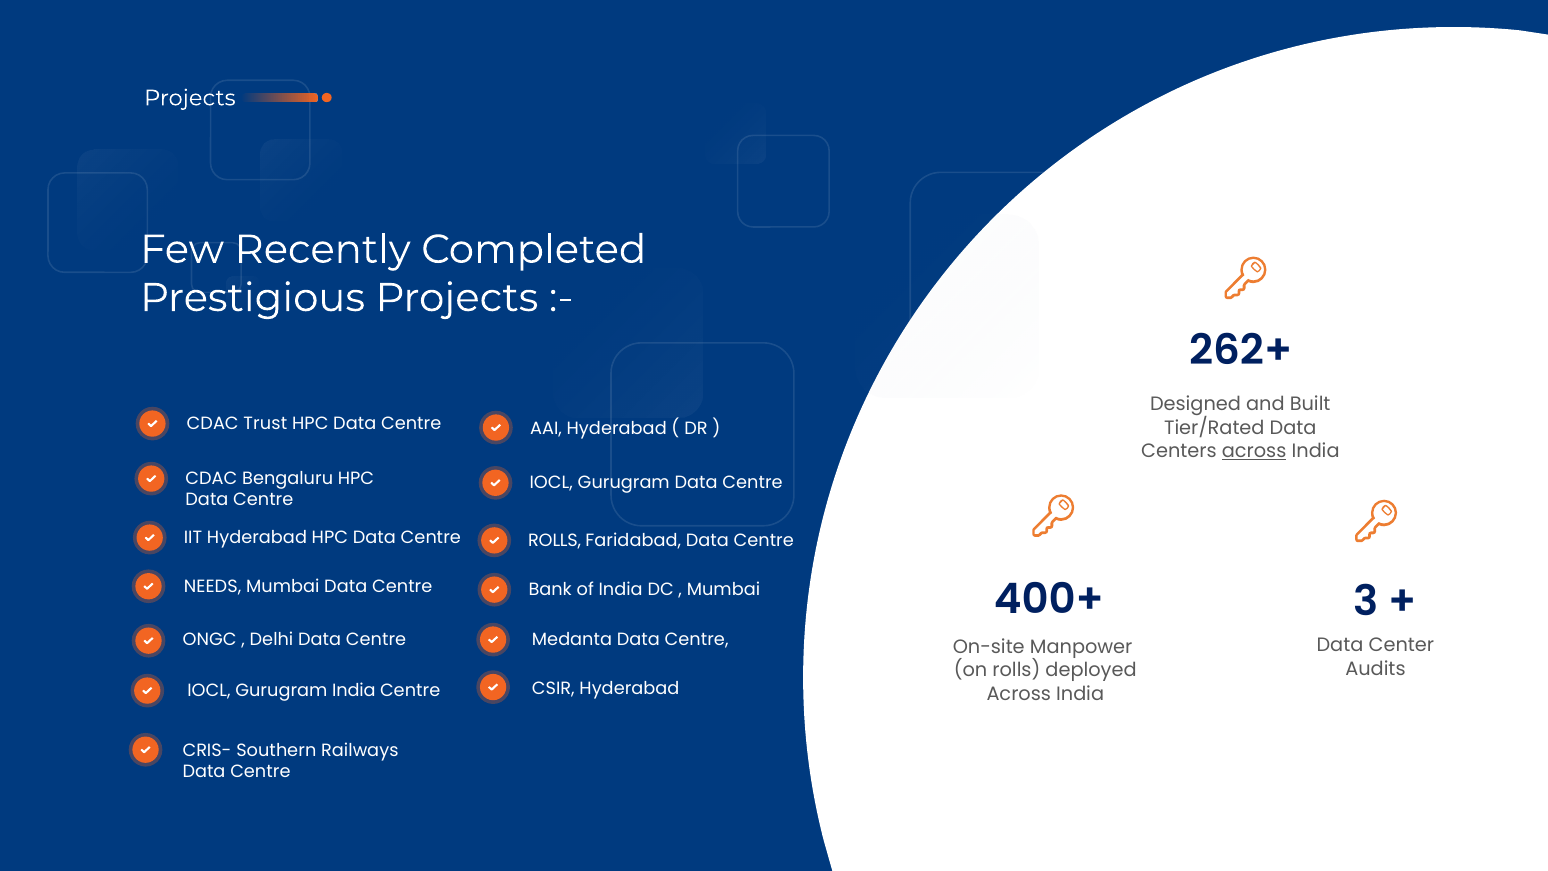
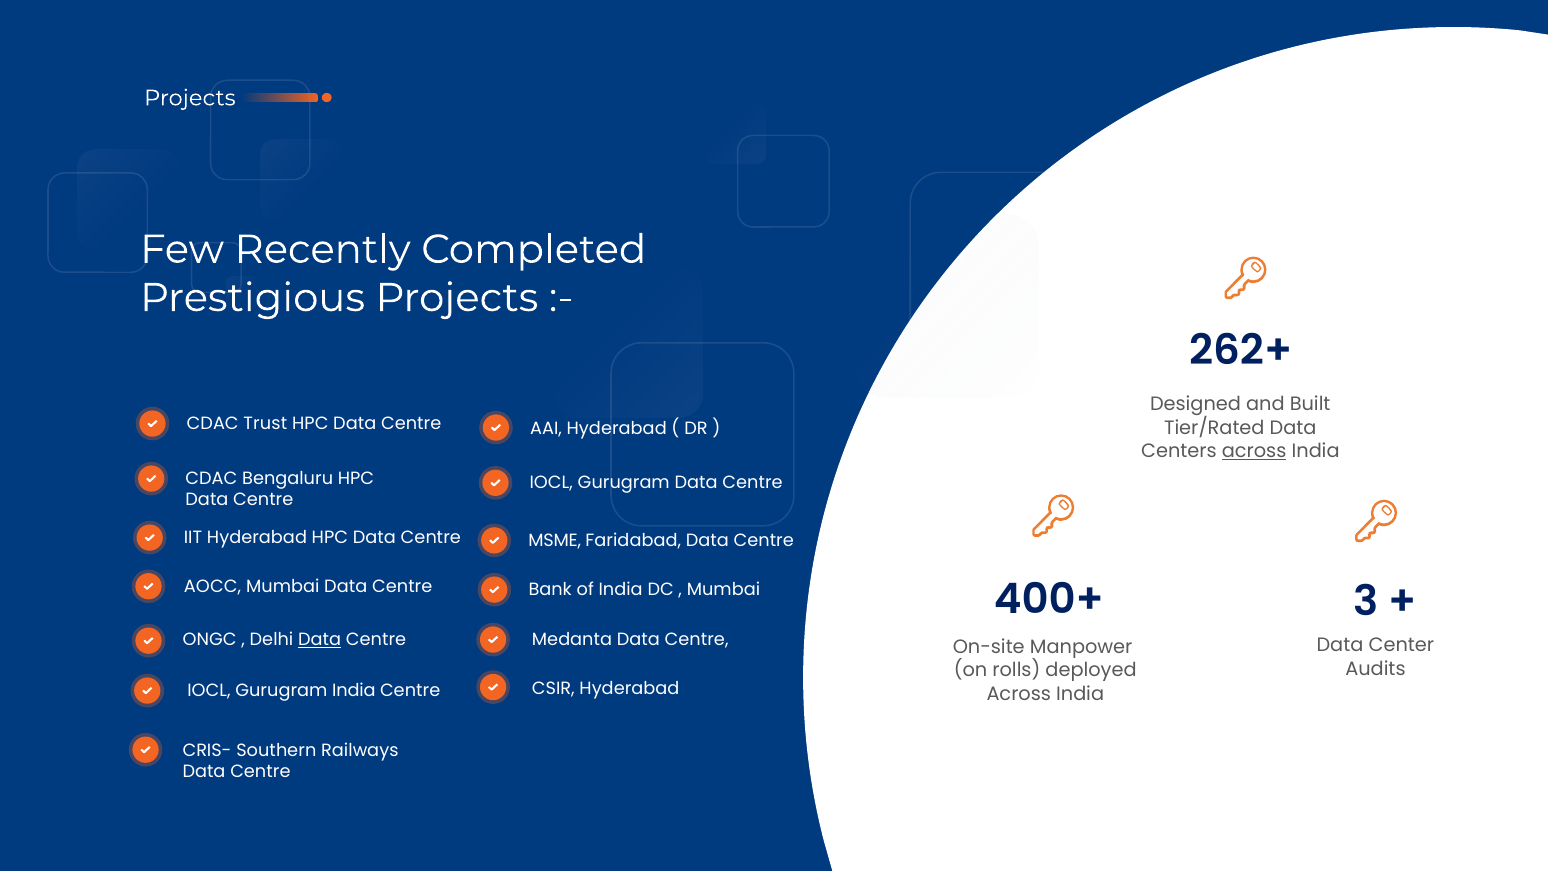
ROLLS at (555, 540): ROLLS -> MSME
NEEDS: NEEDS -> AOCC
Data at (320, 639) underline: none -> present
